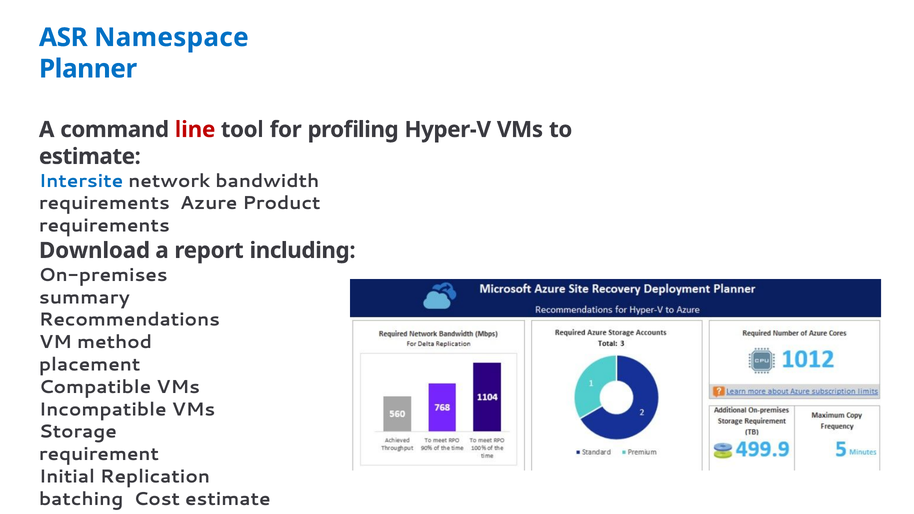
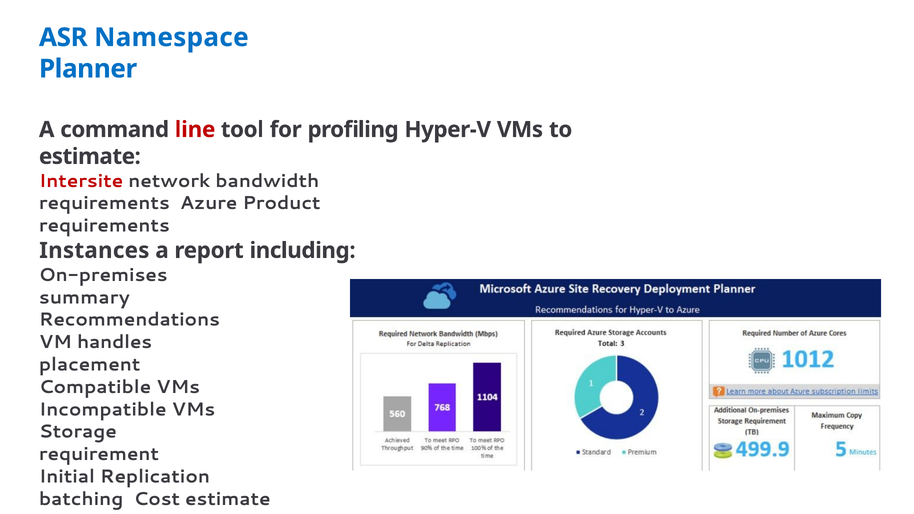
Intersite colour: blue -> red
Download: Download -> Instances
method: method -> handles
